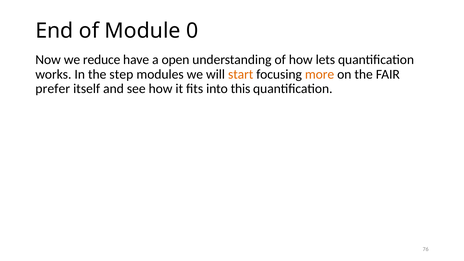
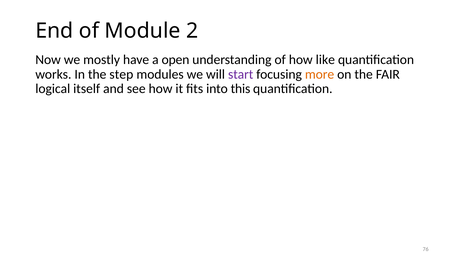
0: 0 -> 2
reduce: reduce -> mostly
lets: lets -> like
start colour: orange -> purple
prefer: prefer -> logical
